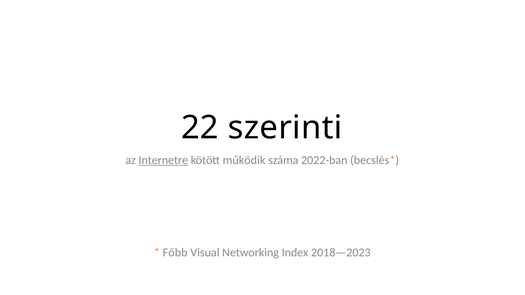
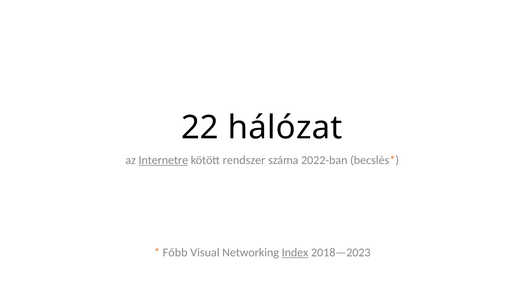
szerinti: szerinti -> hálózat
működik: működik -> rendszer
Index underline: none -> present
